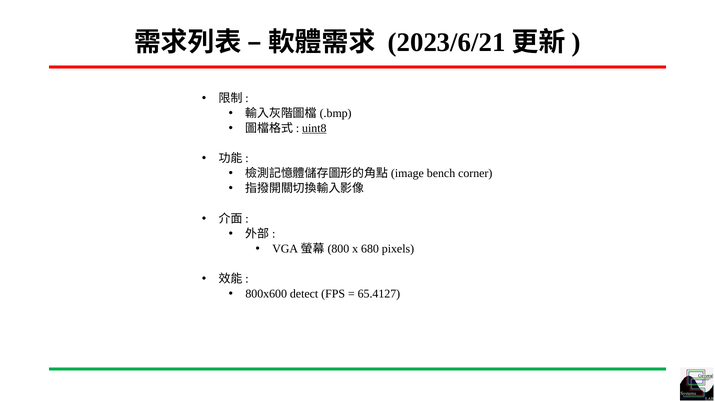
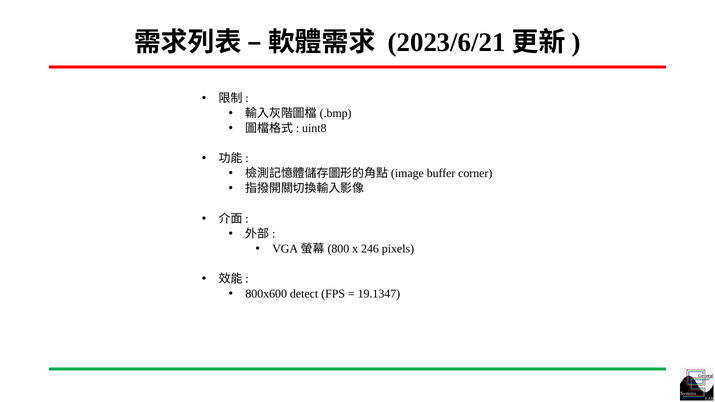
uint8 underline: present -> none
bench: bench -> buffer
680: 680 -> 246
65.4127: 65.4127 -> 19.1347
